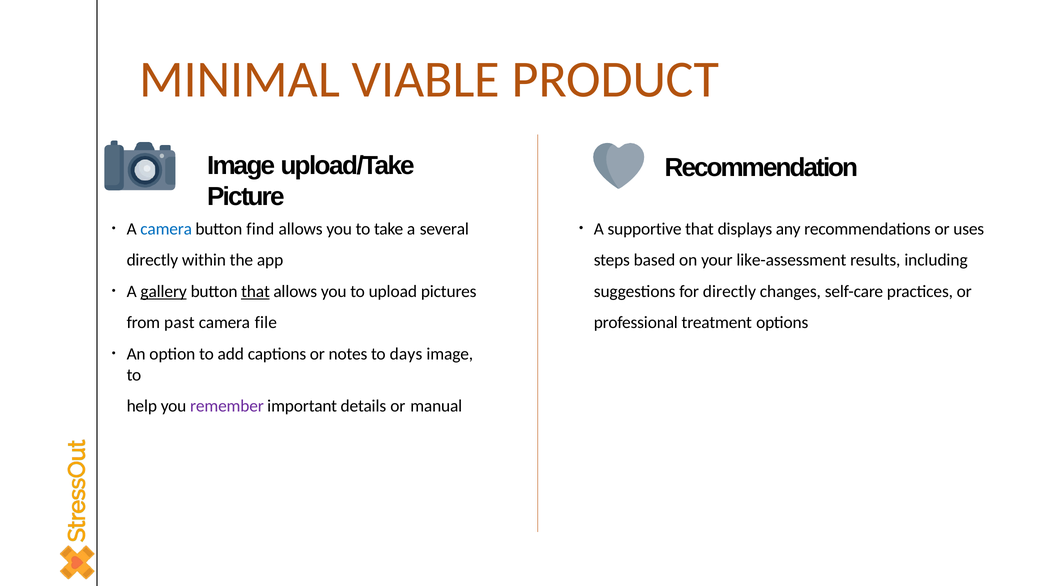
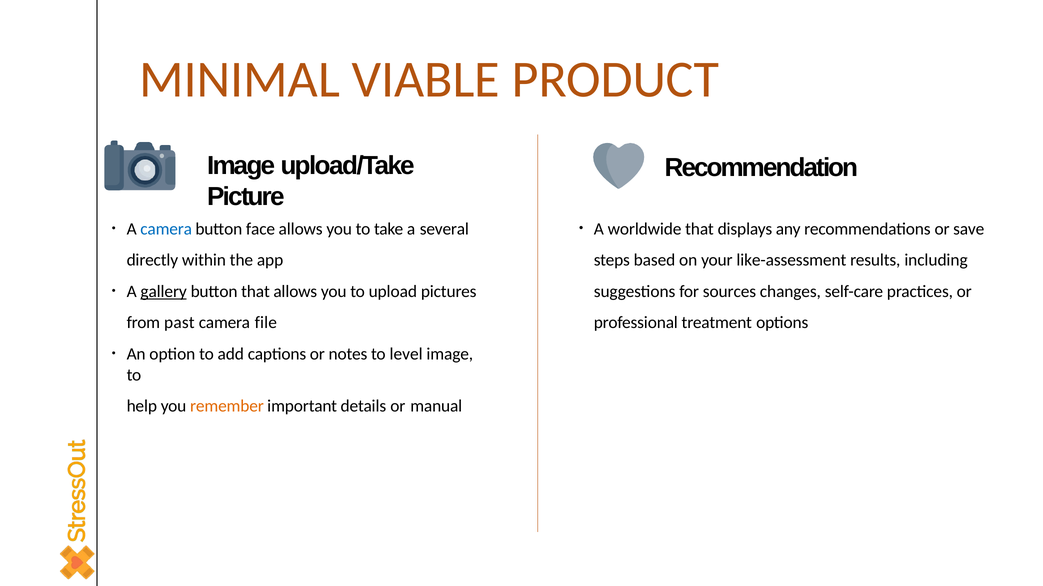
supportive: supportive -> worldwide
uses: uses -> save
find: find -> face
for directly: directly -> sources
that at (256, 292) underline: present -> none
days: days -> level
remember colour: purple -> orange
